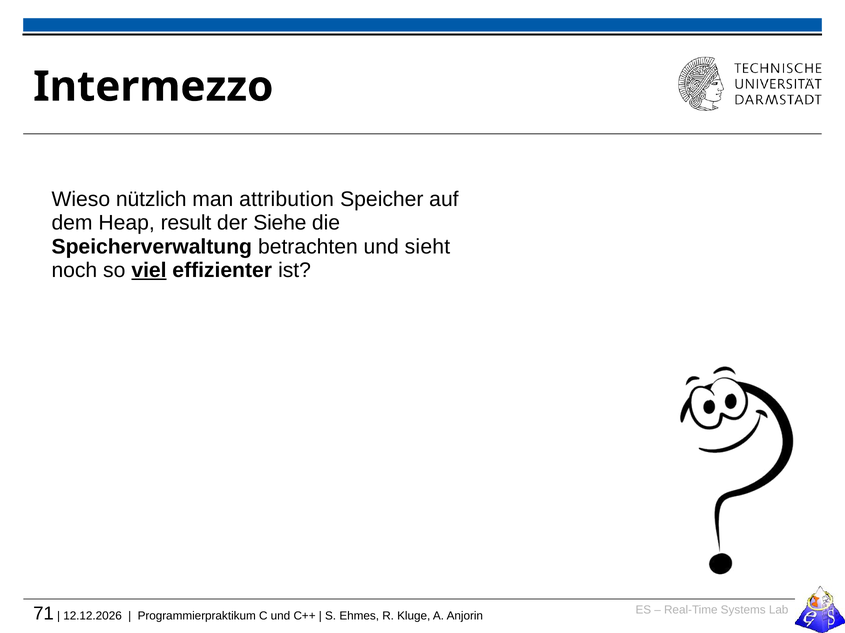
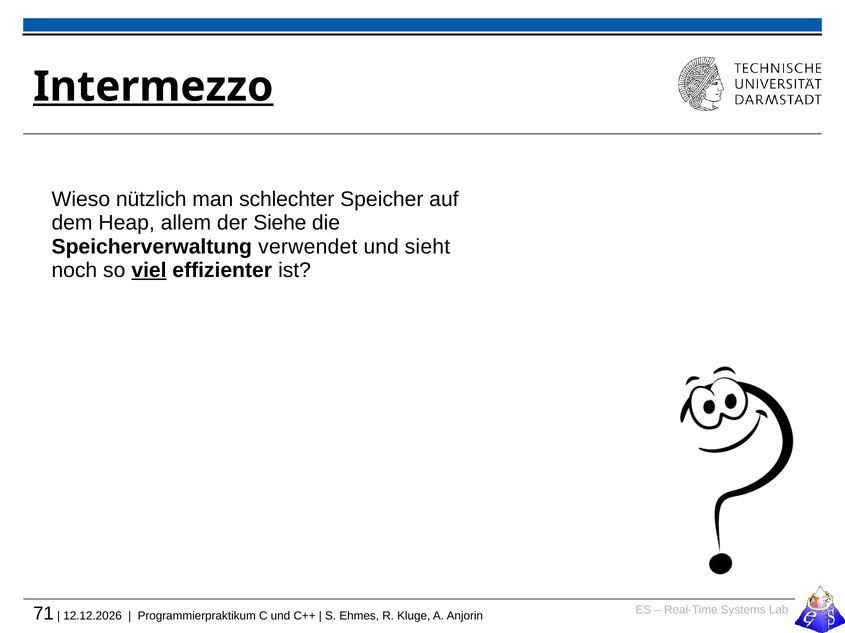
Intermezzo underline: none -> present
attribution: attribution -> schlechter
result: result -> allem
betrachten: betrachten -> verwendet
